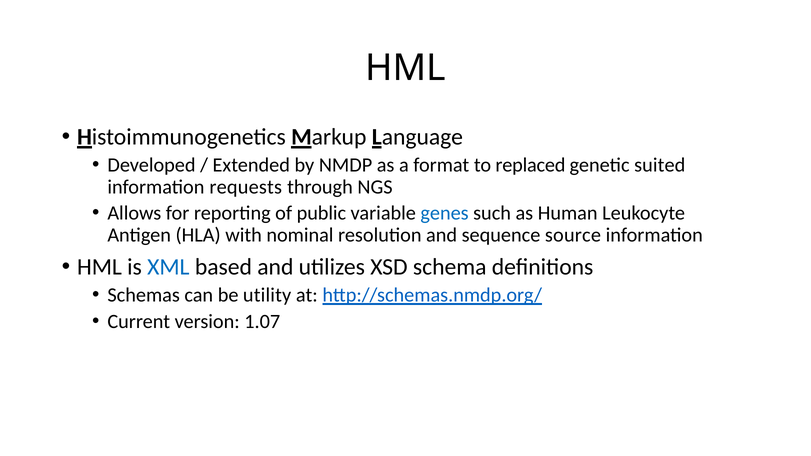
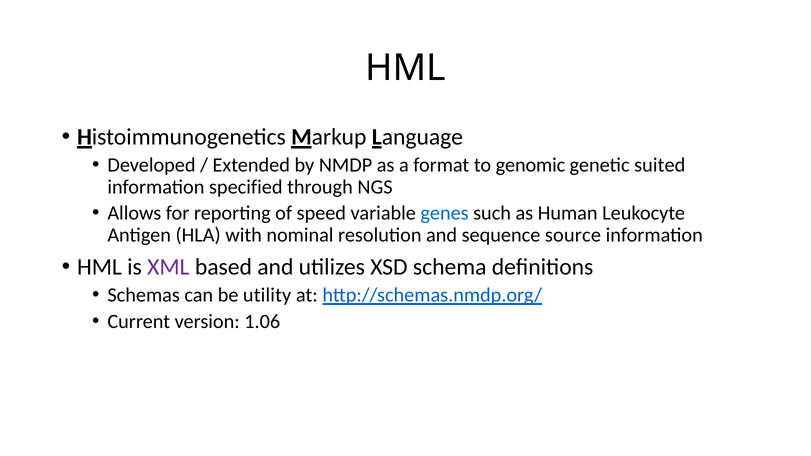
replaced: replaced -> genomic
requests: requests -> specified
public: public -> speed
XML colour: blue -> purple
1.07: 1.07 -> 1.06
